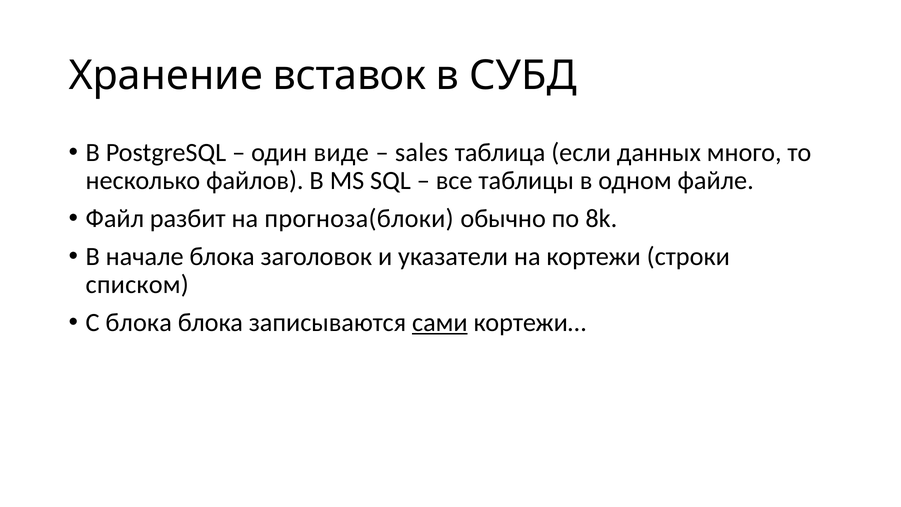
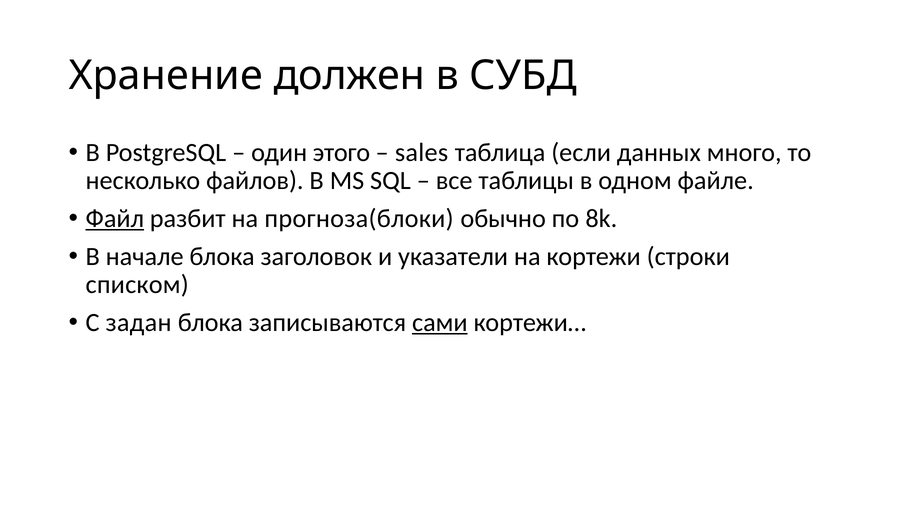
вставок: вставок -> должен
виде: виде -> этого
Файл underline: none -> present
С блока: блока -> задан
